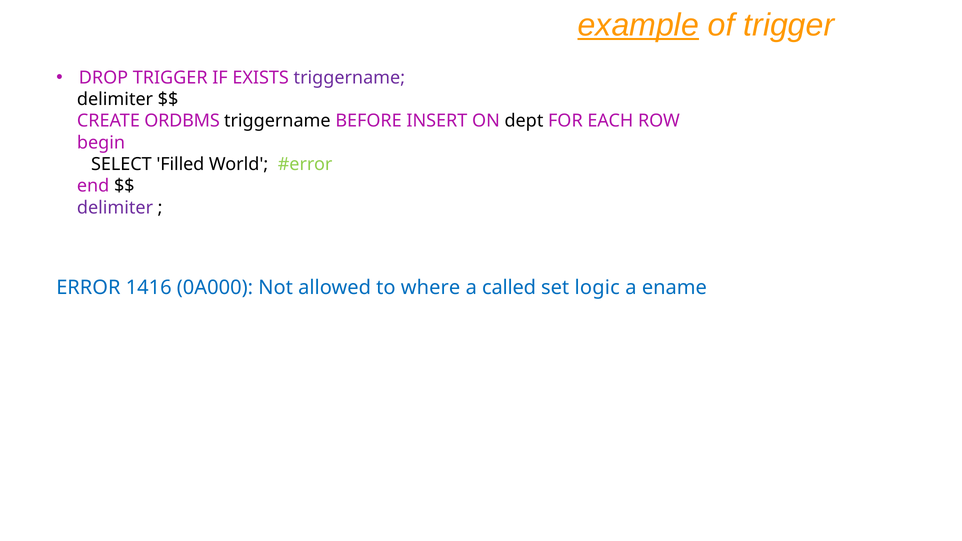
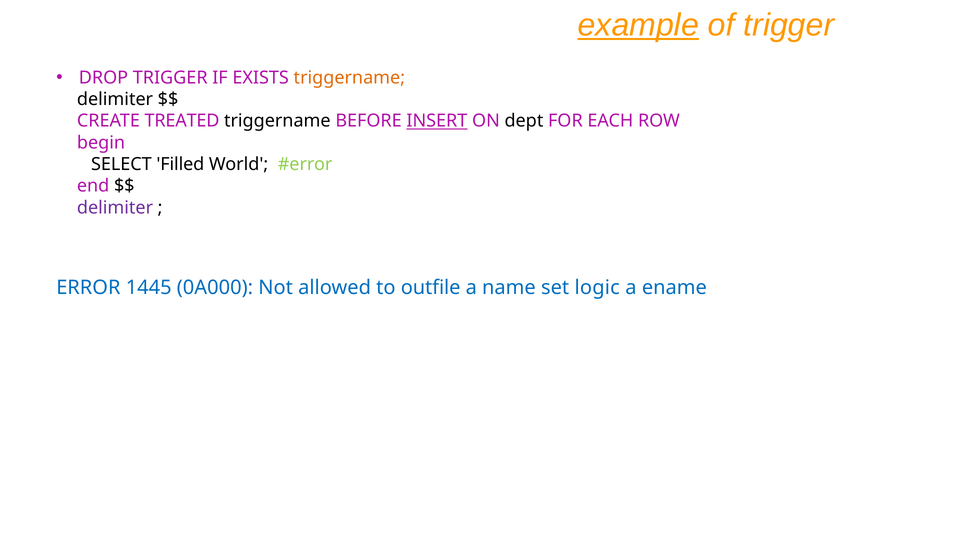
triggername at (349, 78) colour: purple -> orange
ORDBMS: ORDBMS -> TREATED
INSERT underline: none -> present
1416: 1416 -> 1445
where: where -> outfile
called: called -> name
